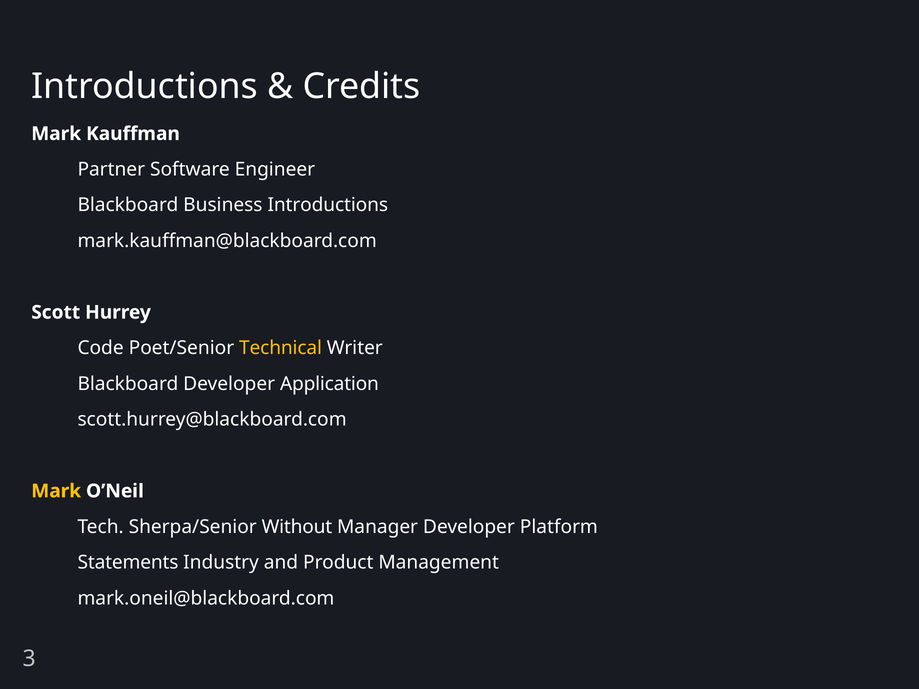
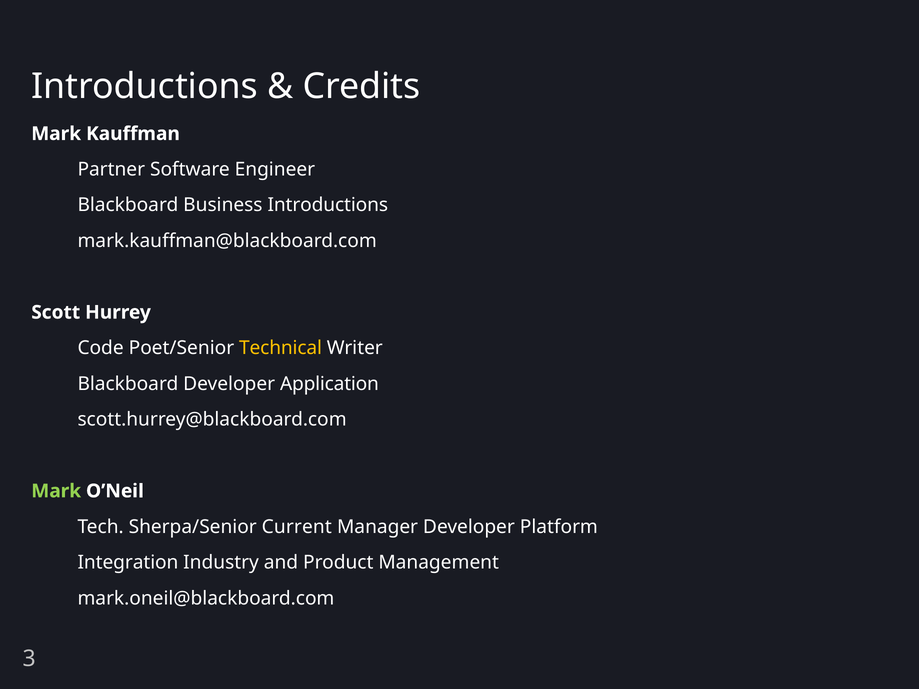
Mark at (56, 491) colour: yellow -> light green
Without: Without -> Current
Statements: Statements -> Integration
